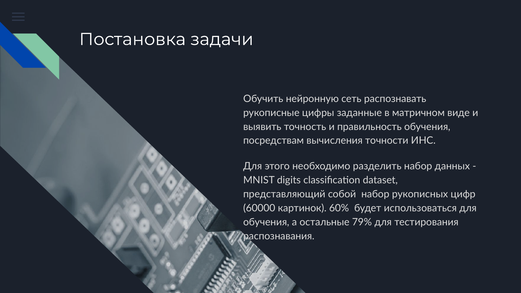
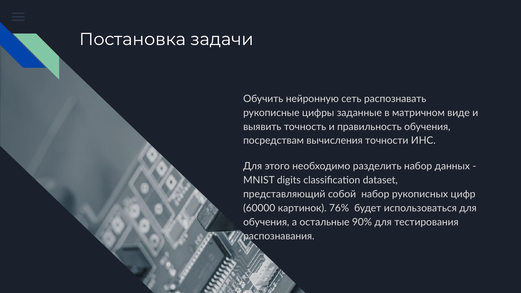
60%: 60% -> 76%
79%: 79% -> 90%
